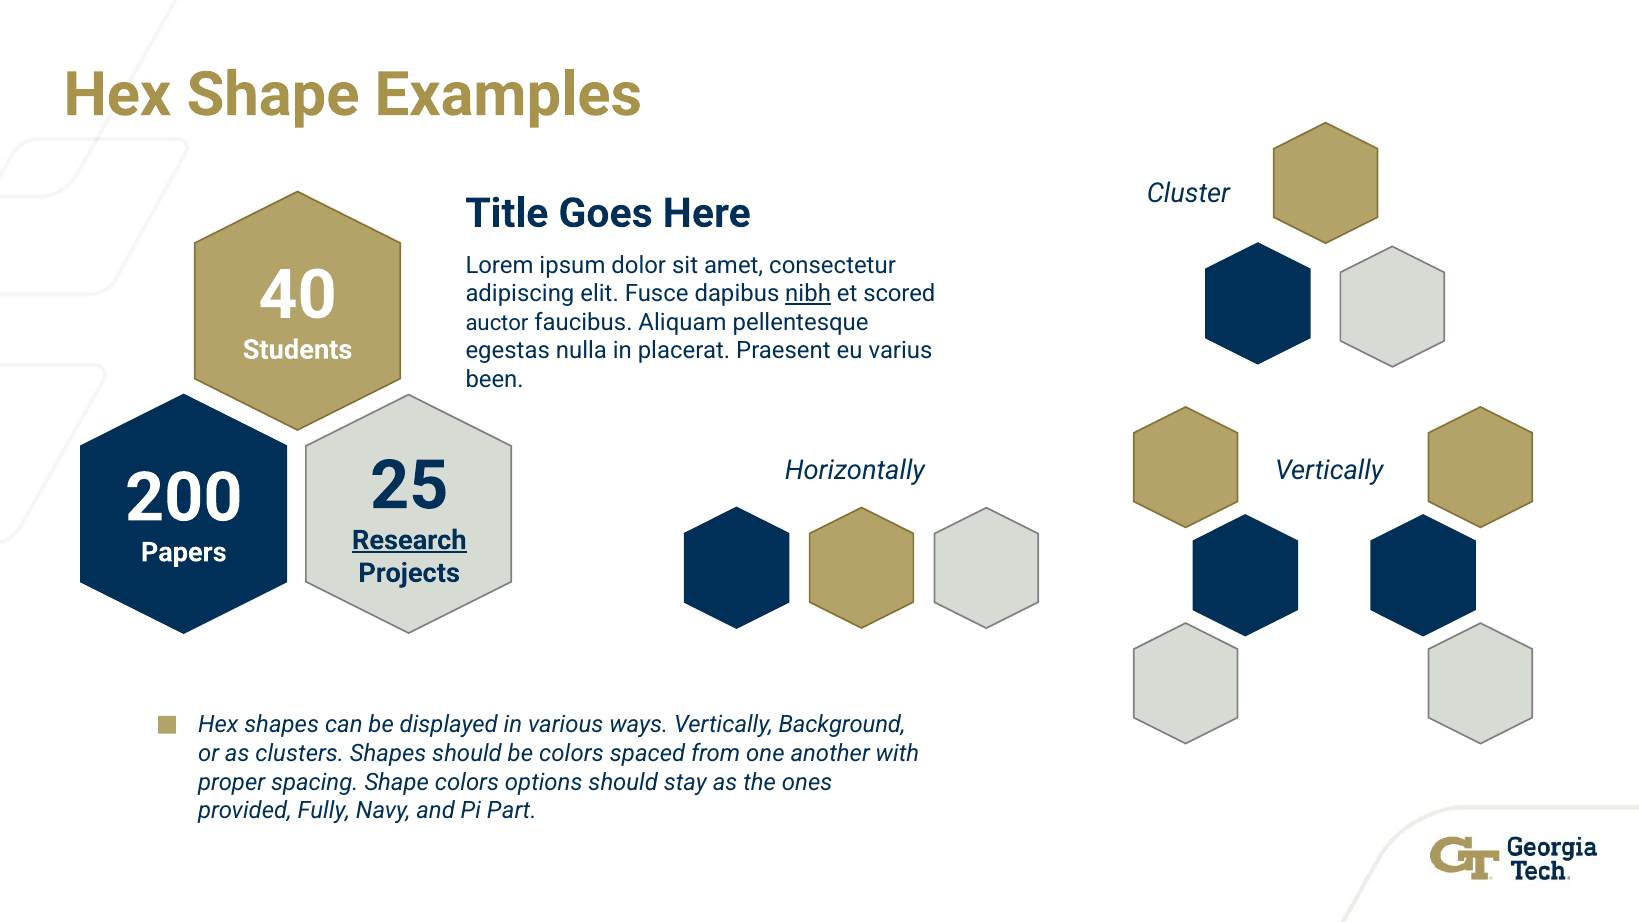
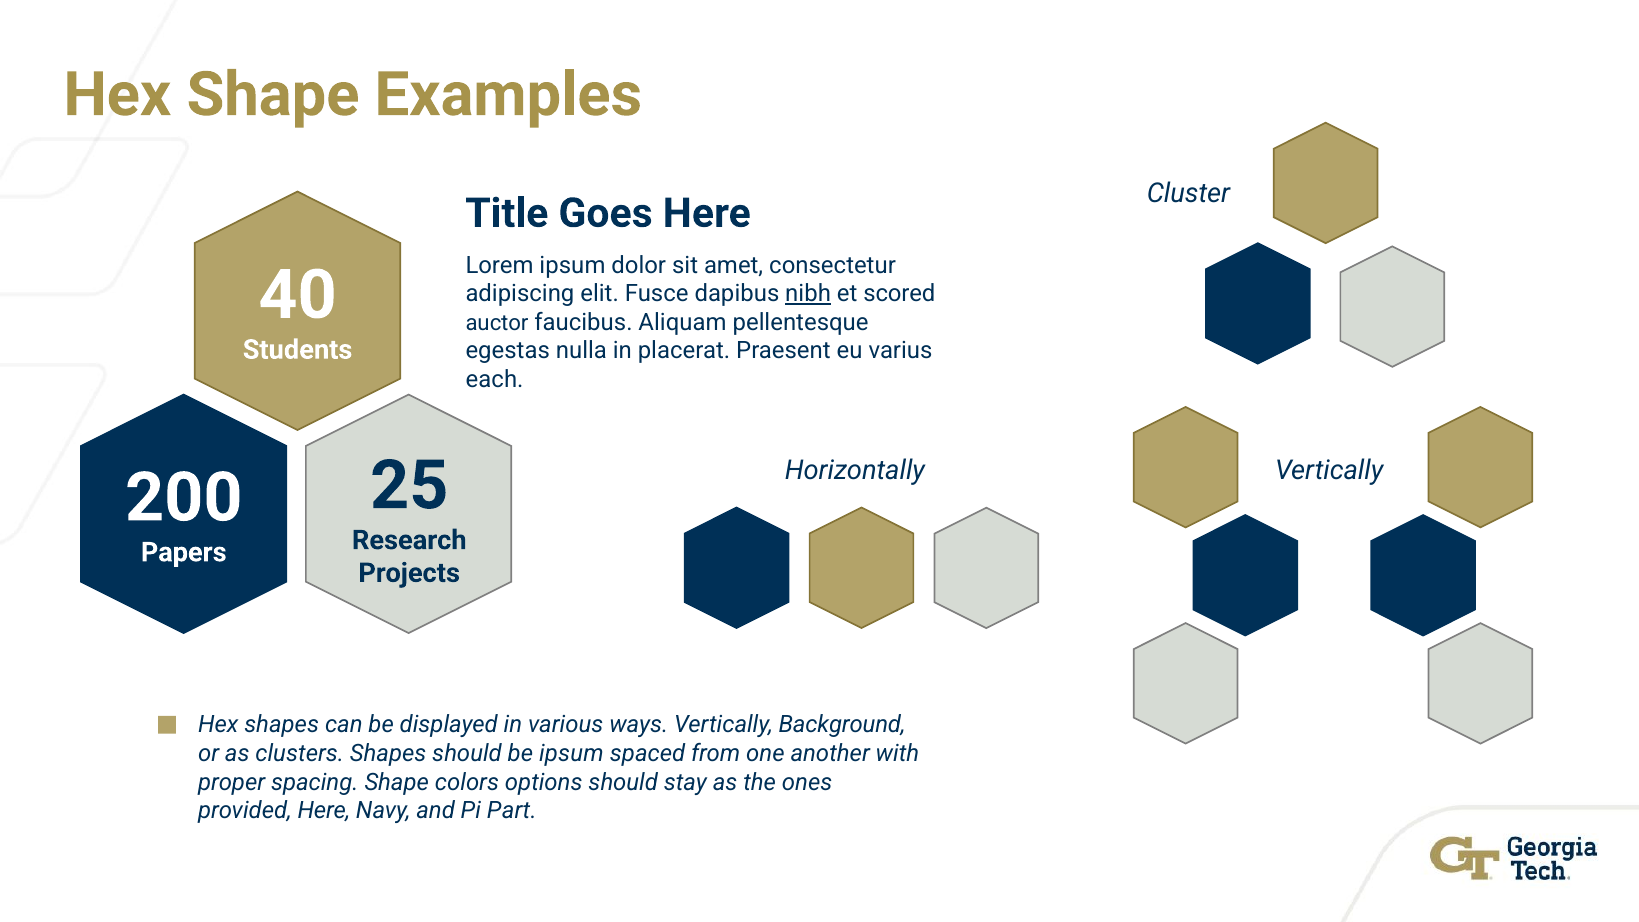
been: been -> each
Research underline: present -> none
be colors: colors -> ipsum
provided Fully: Fully -> Here
